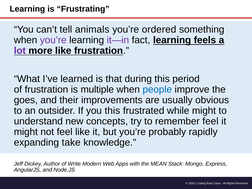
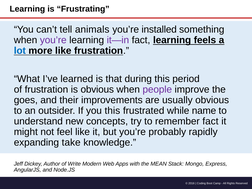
ordered: ordered -> installed
lot colour: purple -> blue
is multiple: multiple -> obvious
people colour: blue -> purple
while might: might -> name
remember feel: feel -> fact
